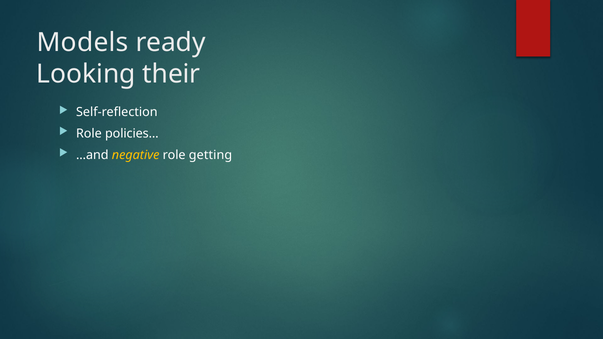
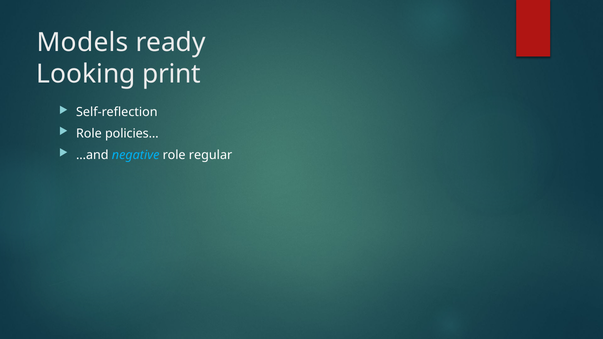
their: their -> print
negative colour: yellow -> light blue
getting: getting -> regular
